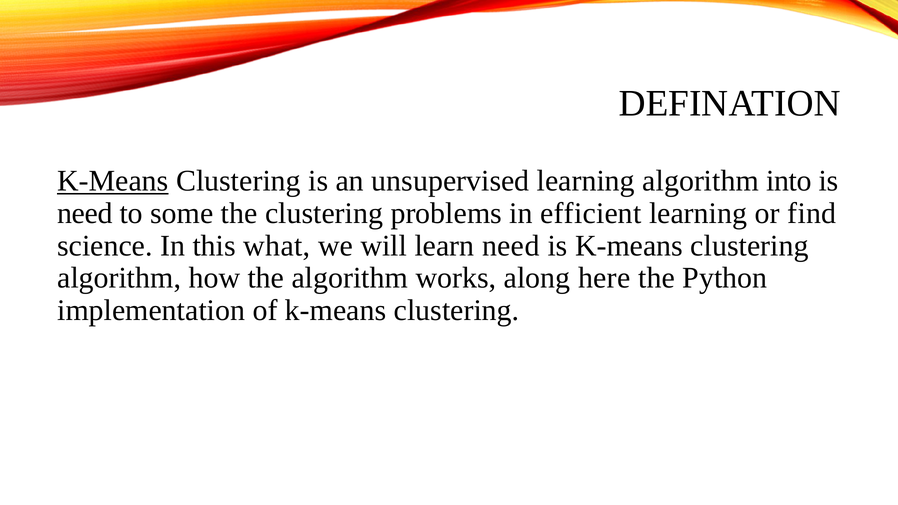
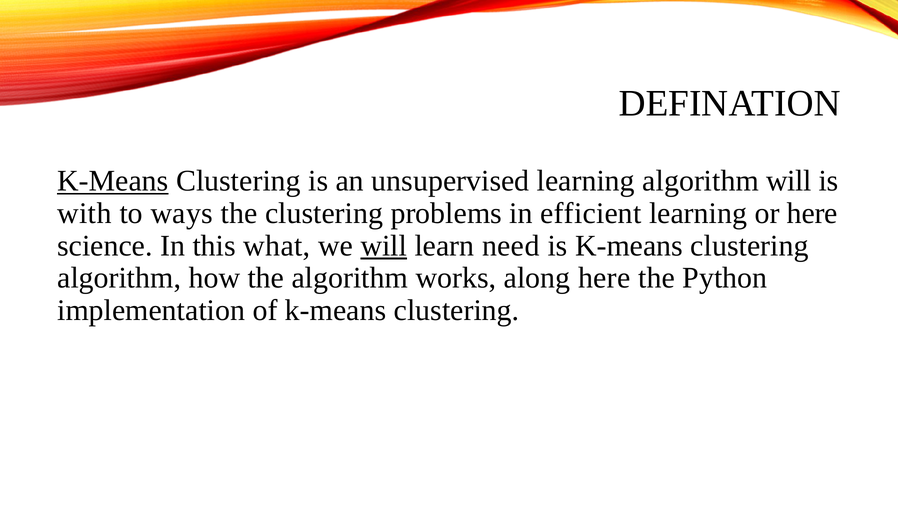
algorithm into: into -> will
need at (85, 213): need -> with
some: some -> ways
or find: find -> here
will at (384, 246) underline: none -> present
